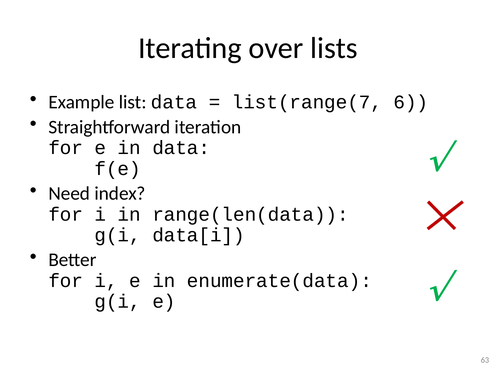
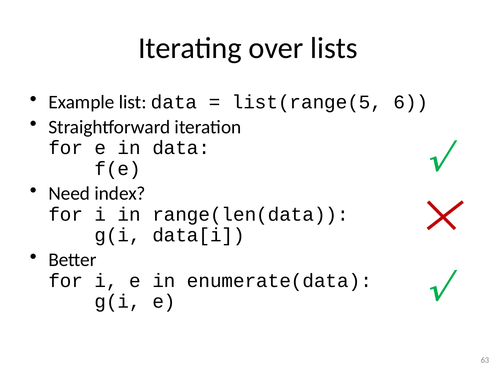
list(range(7: list(range(7 -> list(range(5
